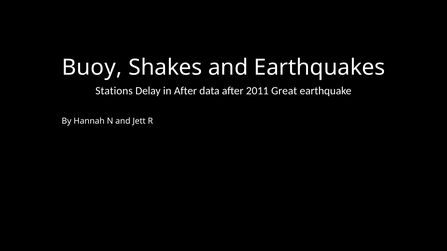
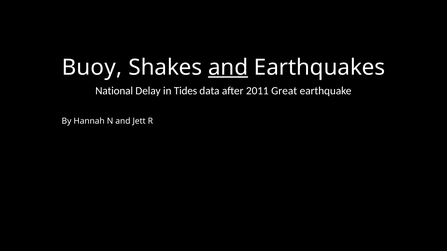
and at (228, 68) underline: none -> present
Stations: Stations -> National
in After: After -> Tides
